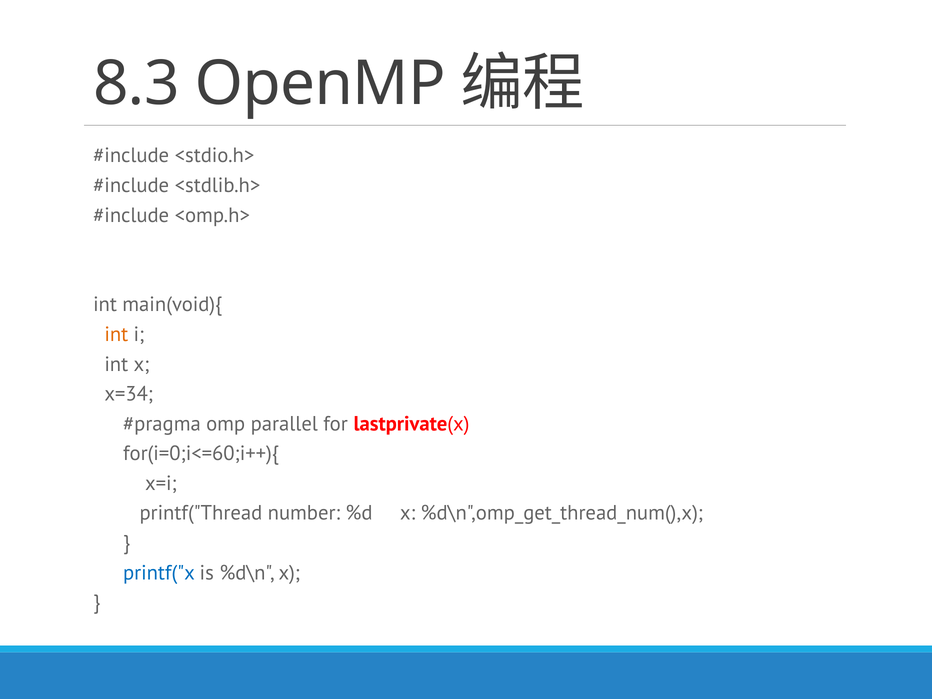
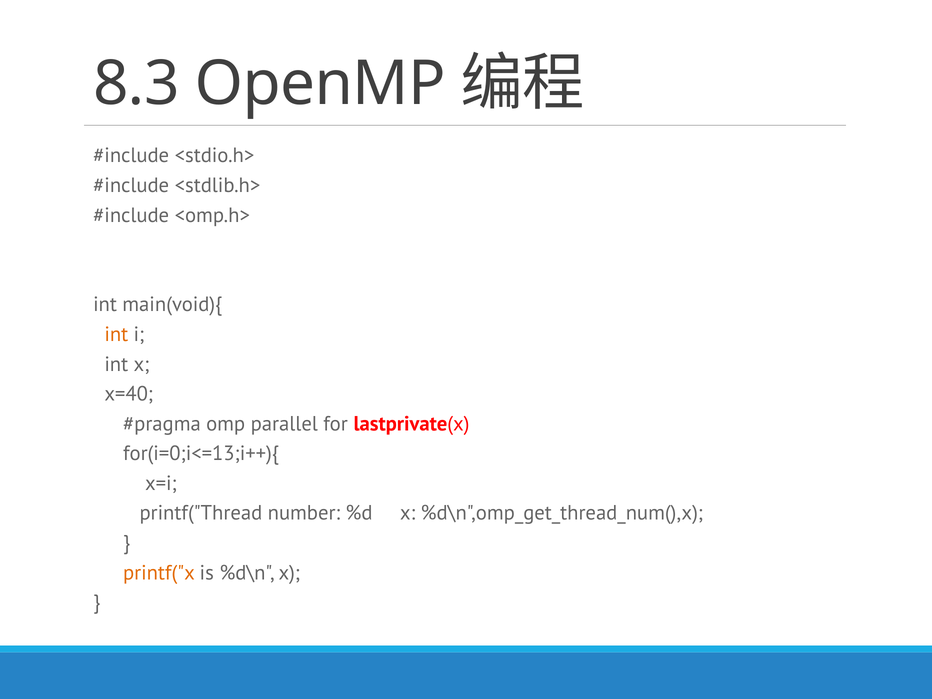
x=34: x=34 -> x=40
for(i=0;i<=60;i++){: for(i=0;i<=60;i++){ -> for(i=0;i<=13;i++){
printf("x colour: blue -> orange
